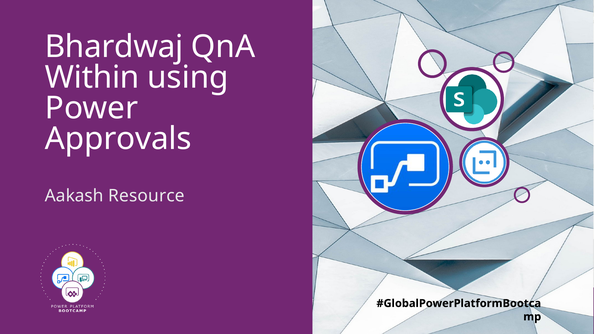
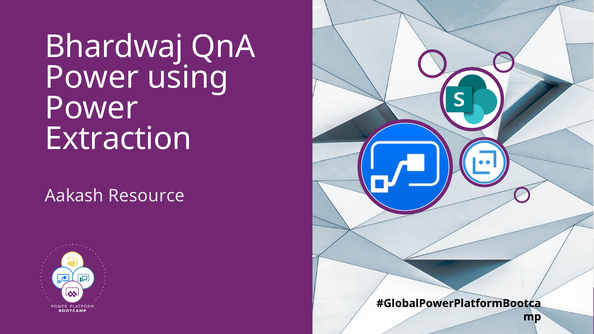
Within at (92, 77): Within -> Power
Approvals: Approvals -> Extraction
